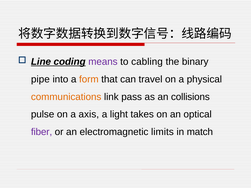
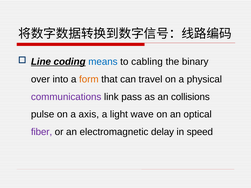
means colour: purple -> blue
pipe: pipe -> over
communications colour: orange -> purple
takes: takes -> wave
limits: limits -> delay
match: match -> speed
